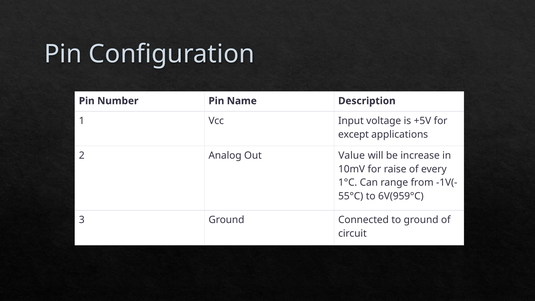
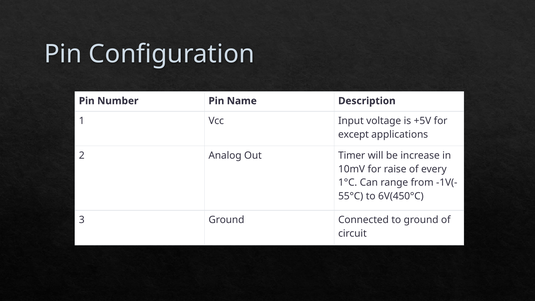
Value: Value -> Timer
6V(959°C: 6V(959°C -> 6V(450°C
